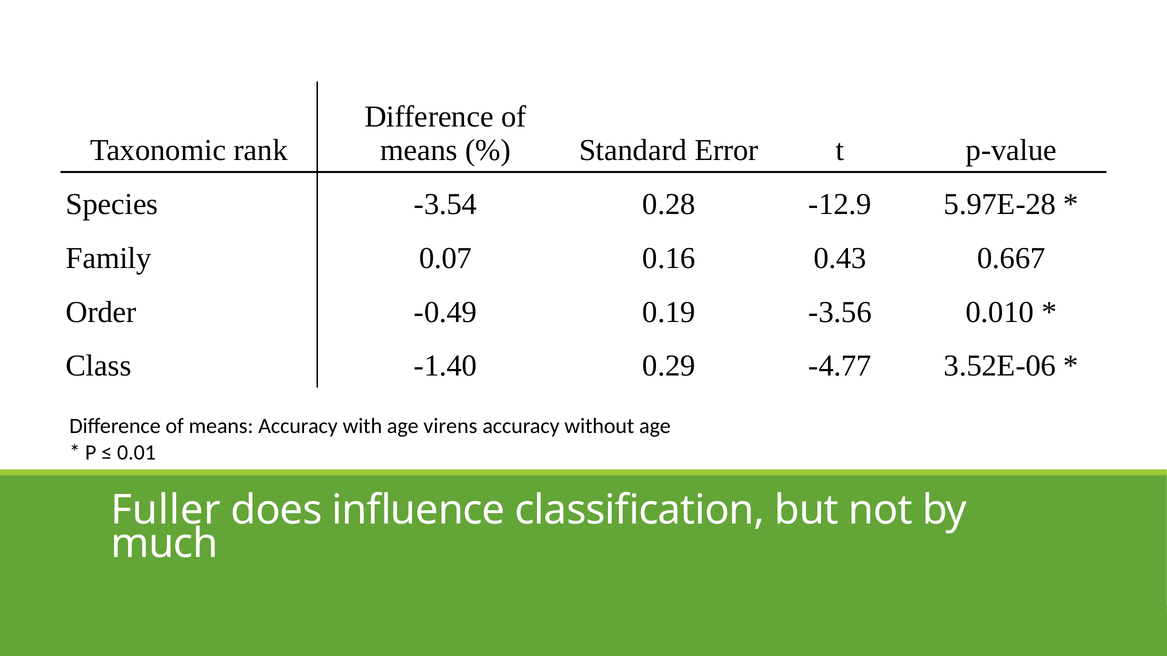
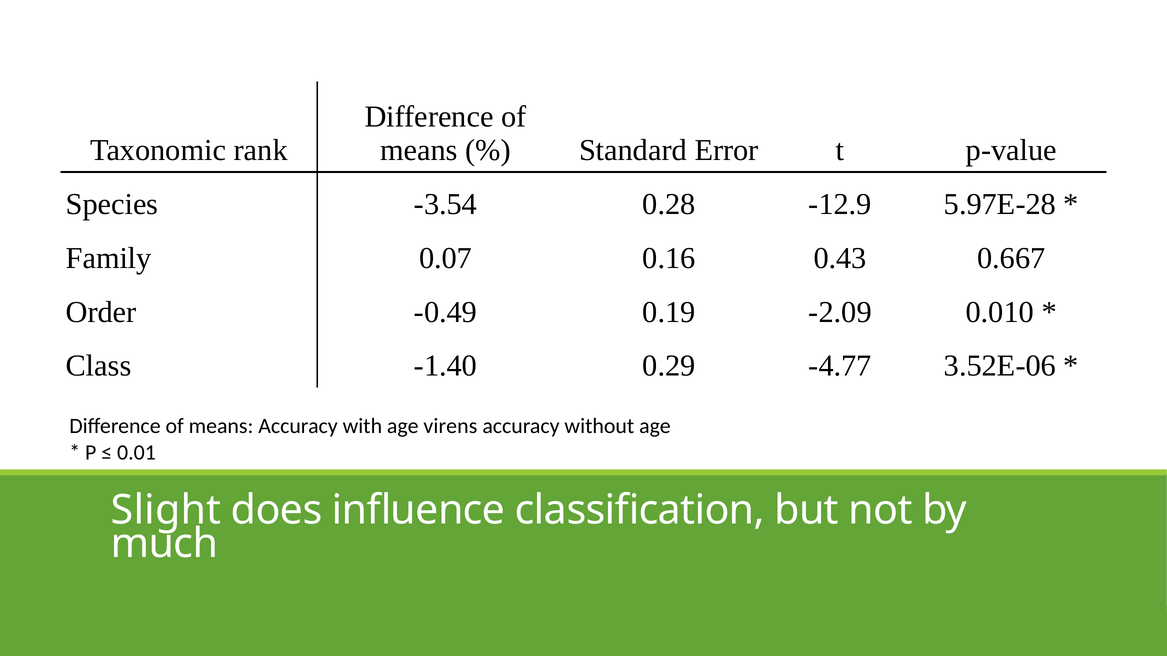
-3.56: -3.56 -> -2.09
Fuller: Fuller -> Slight
